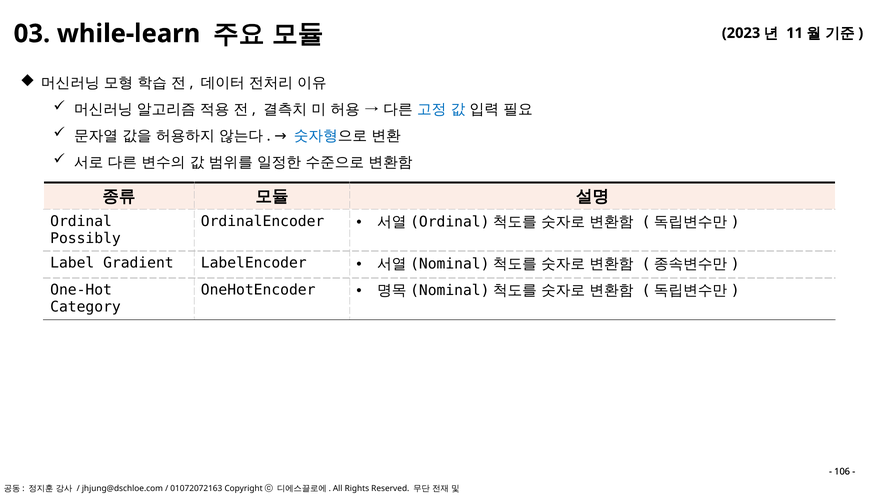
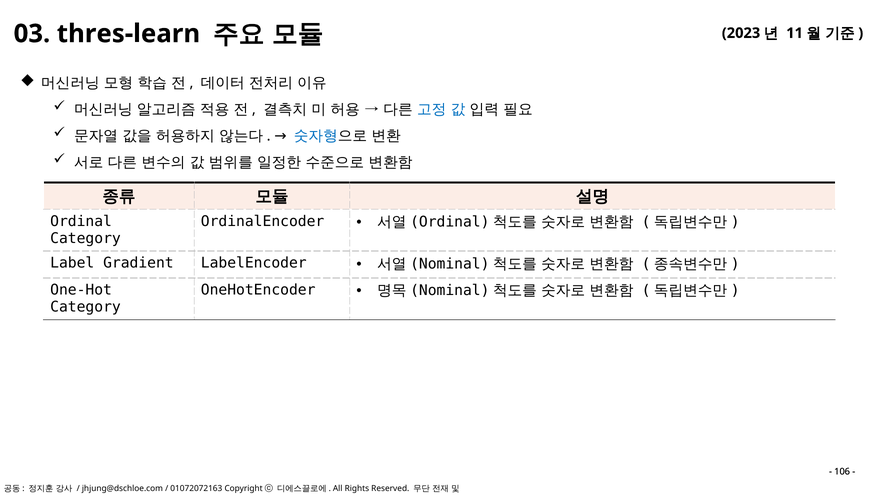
while-learn: while-learn -> thres-learn
Possibly at (86, 238): Possibly -> Category
